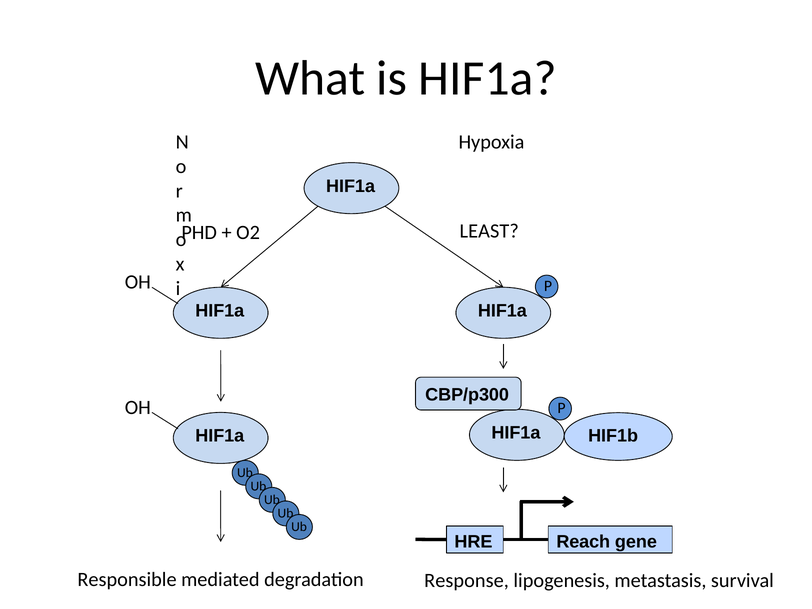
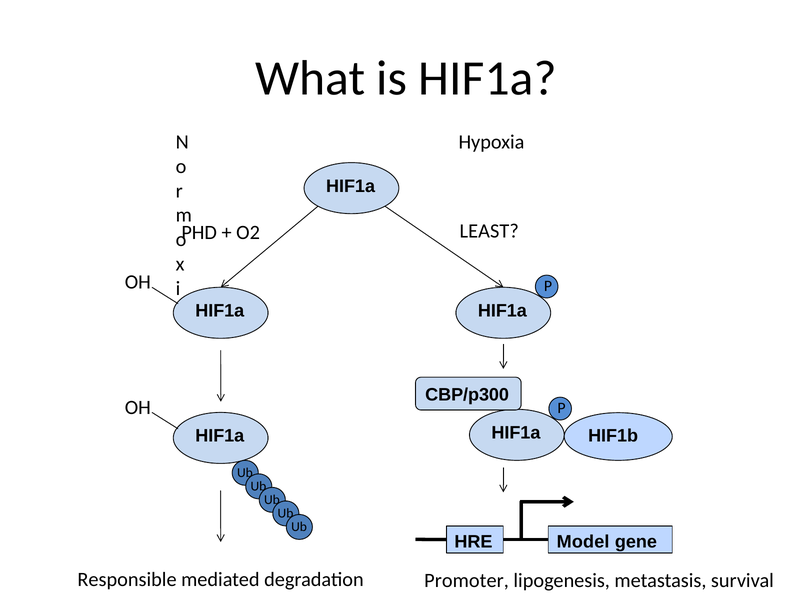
Reach: Reach -> Model
Response: Response -> Promoter
